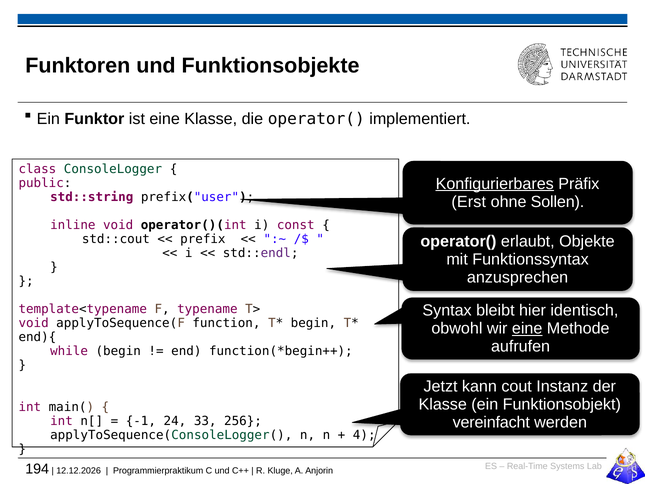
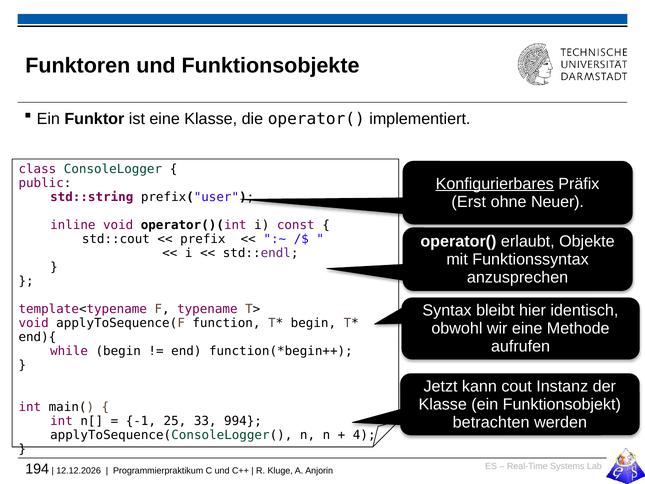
Sollen: Sollen -> Neuer
eine at (527, 328) underline: present -> none
vereinfacht: vereinfacht -> betrachten
24: 24 -> 25
256: 256 -> 994
